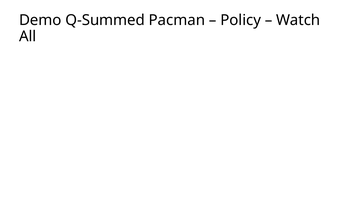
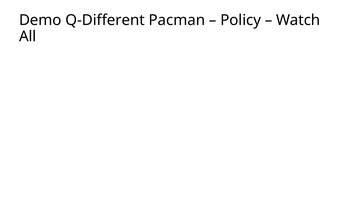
Q-Summed: Q-Summed -> Q-Different
